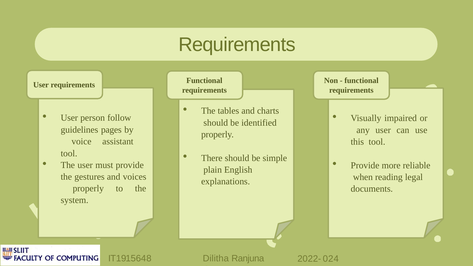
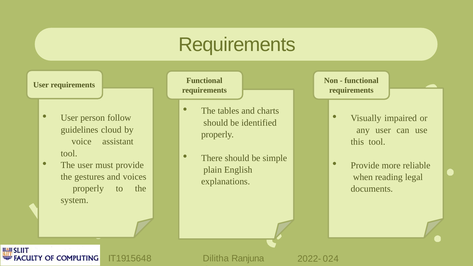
pages: pages -> cloud
